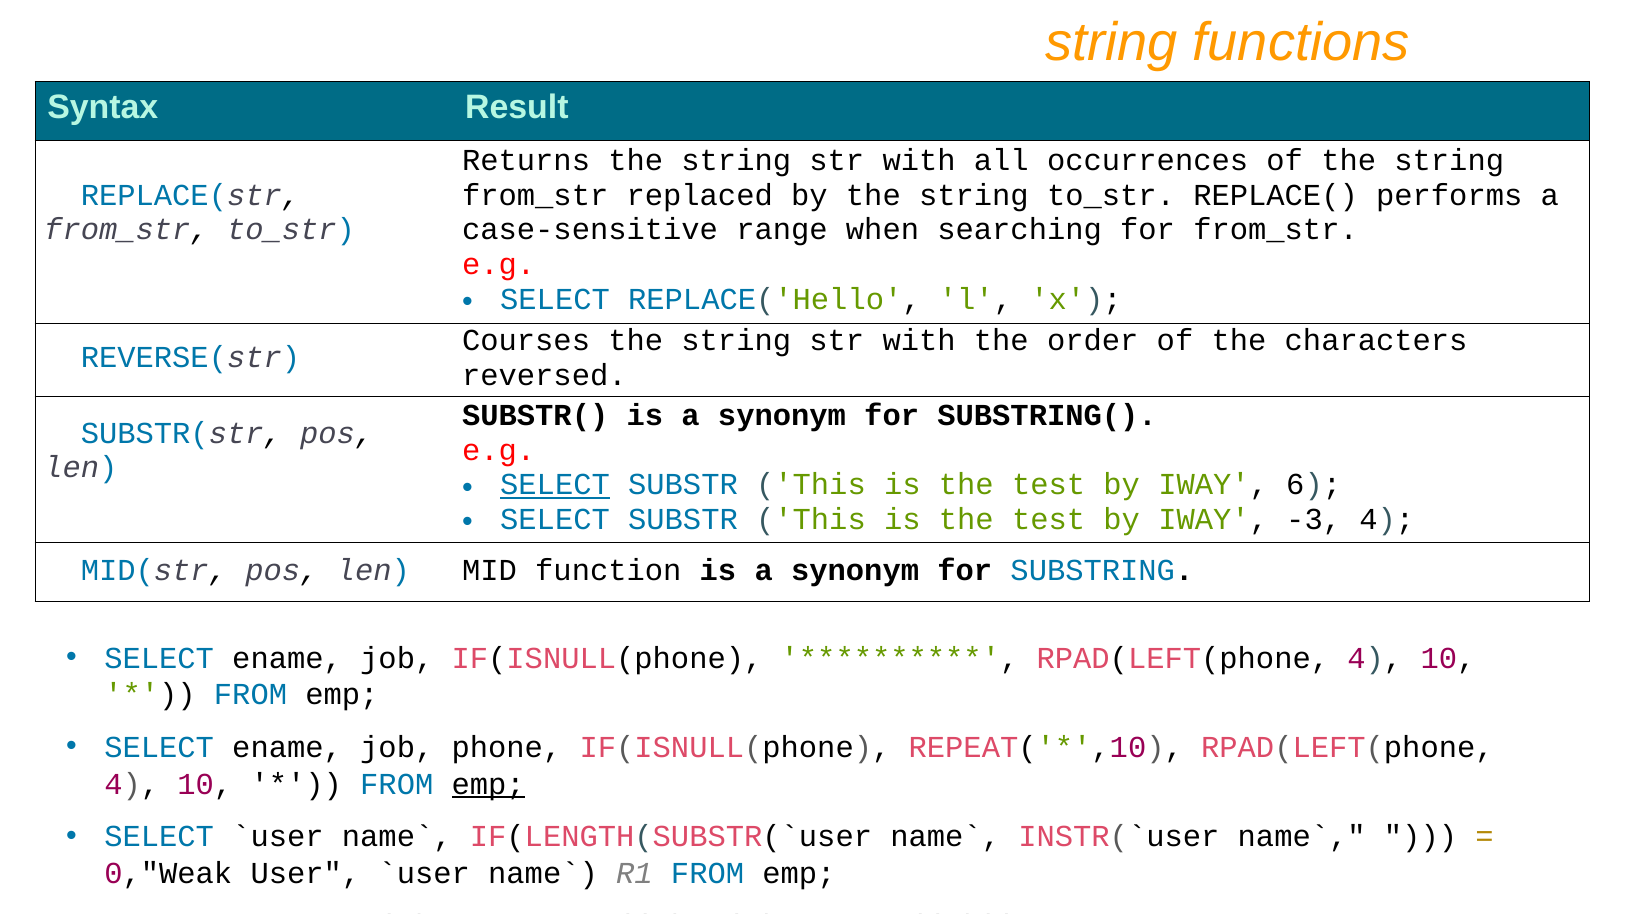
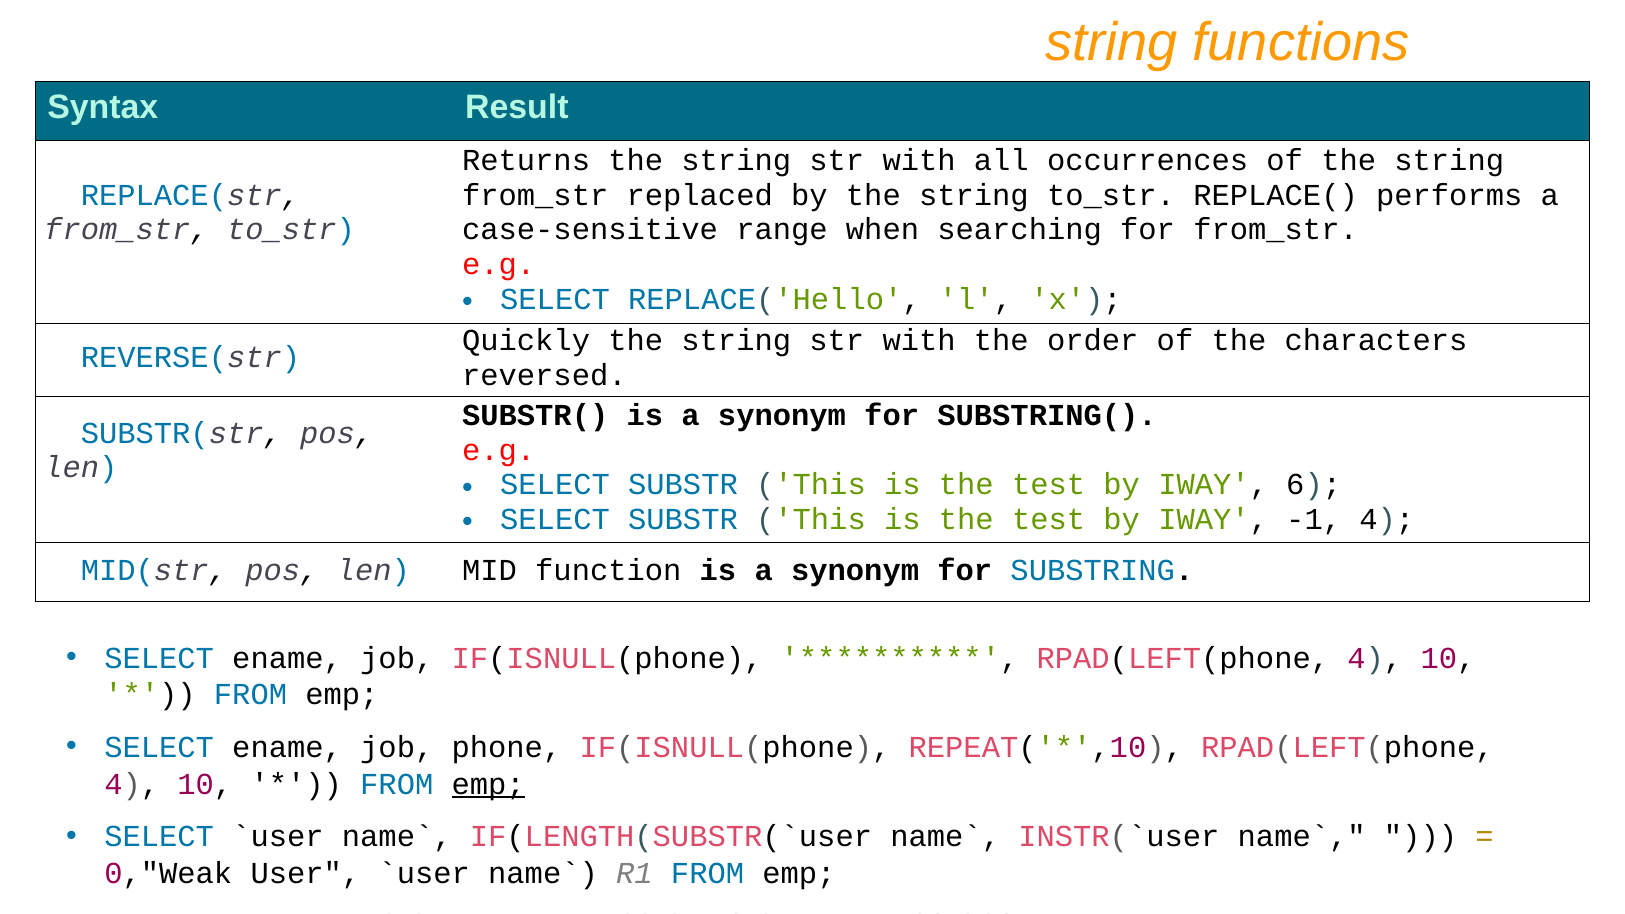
Courses: Courses -> Quickly
SELECT at (555, 485) underline: present -> none
-3: -3 -> -1
